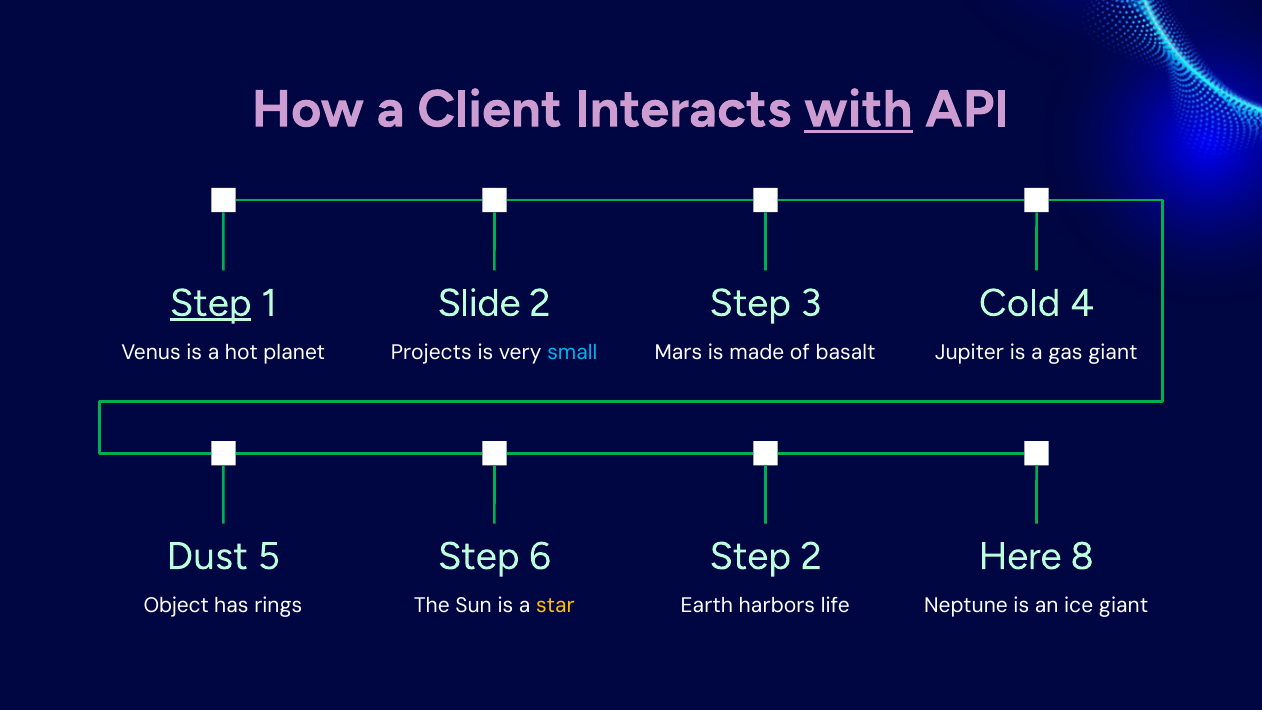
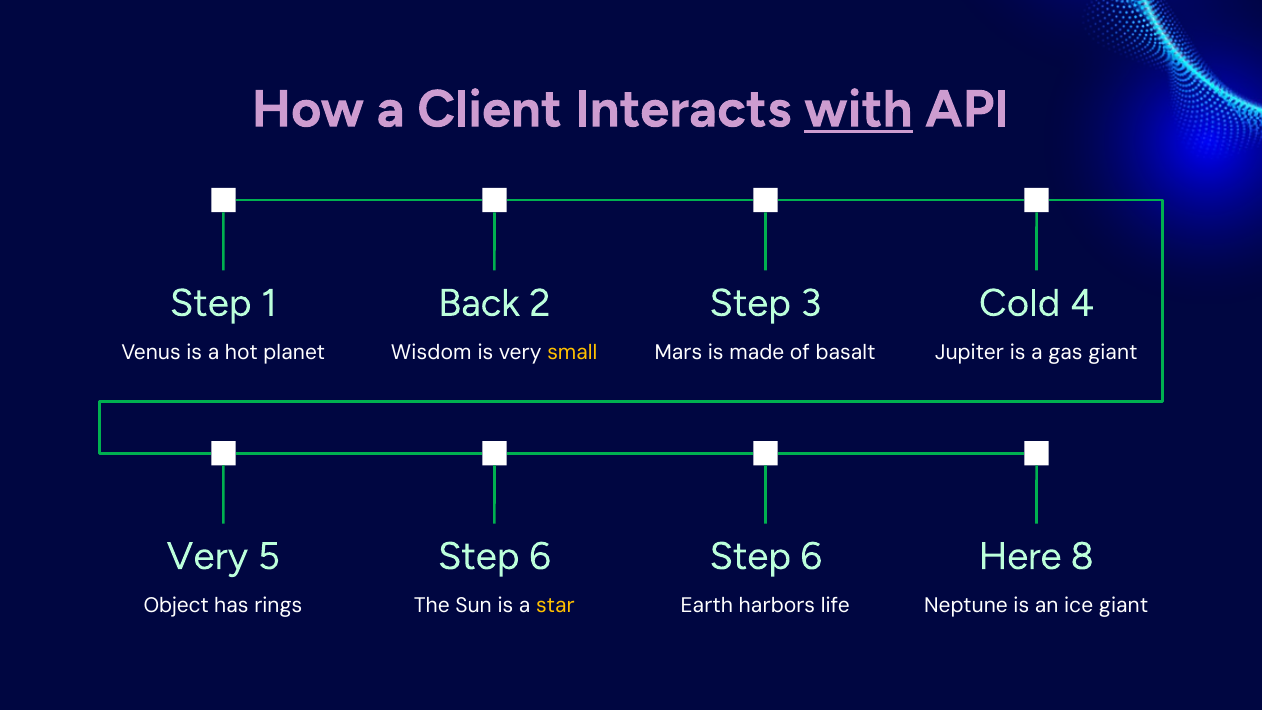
Step at (211, 303) underline: present -> none
Slide: Slide -> Back
Projects: Projects -> Wisdom
small colour: light blue -> yellow
Dust at (207, 556): Dust -> Very
2 at (811, 556): 2 -> 6
